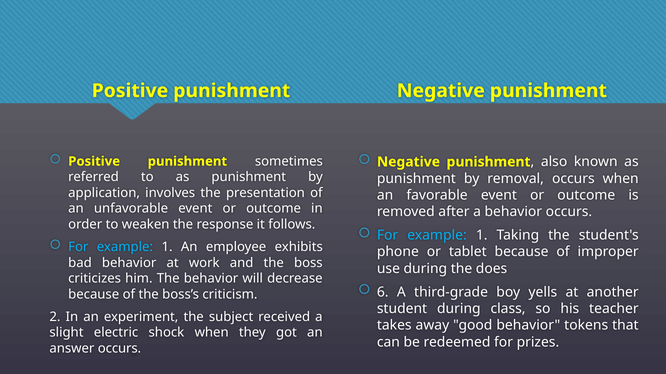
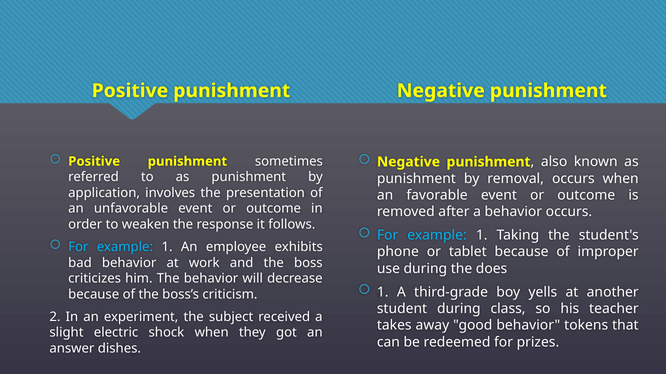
6 at (383, 293): 6 -> 1
answer occurs: occurs -> dishes
